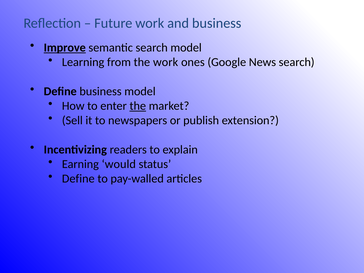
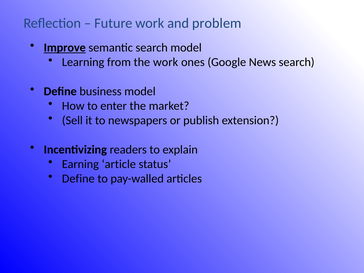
and business: business -> problem
the at (138, 106) underline: present -> none
would: would -> article
